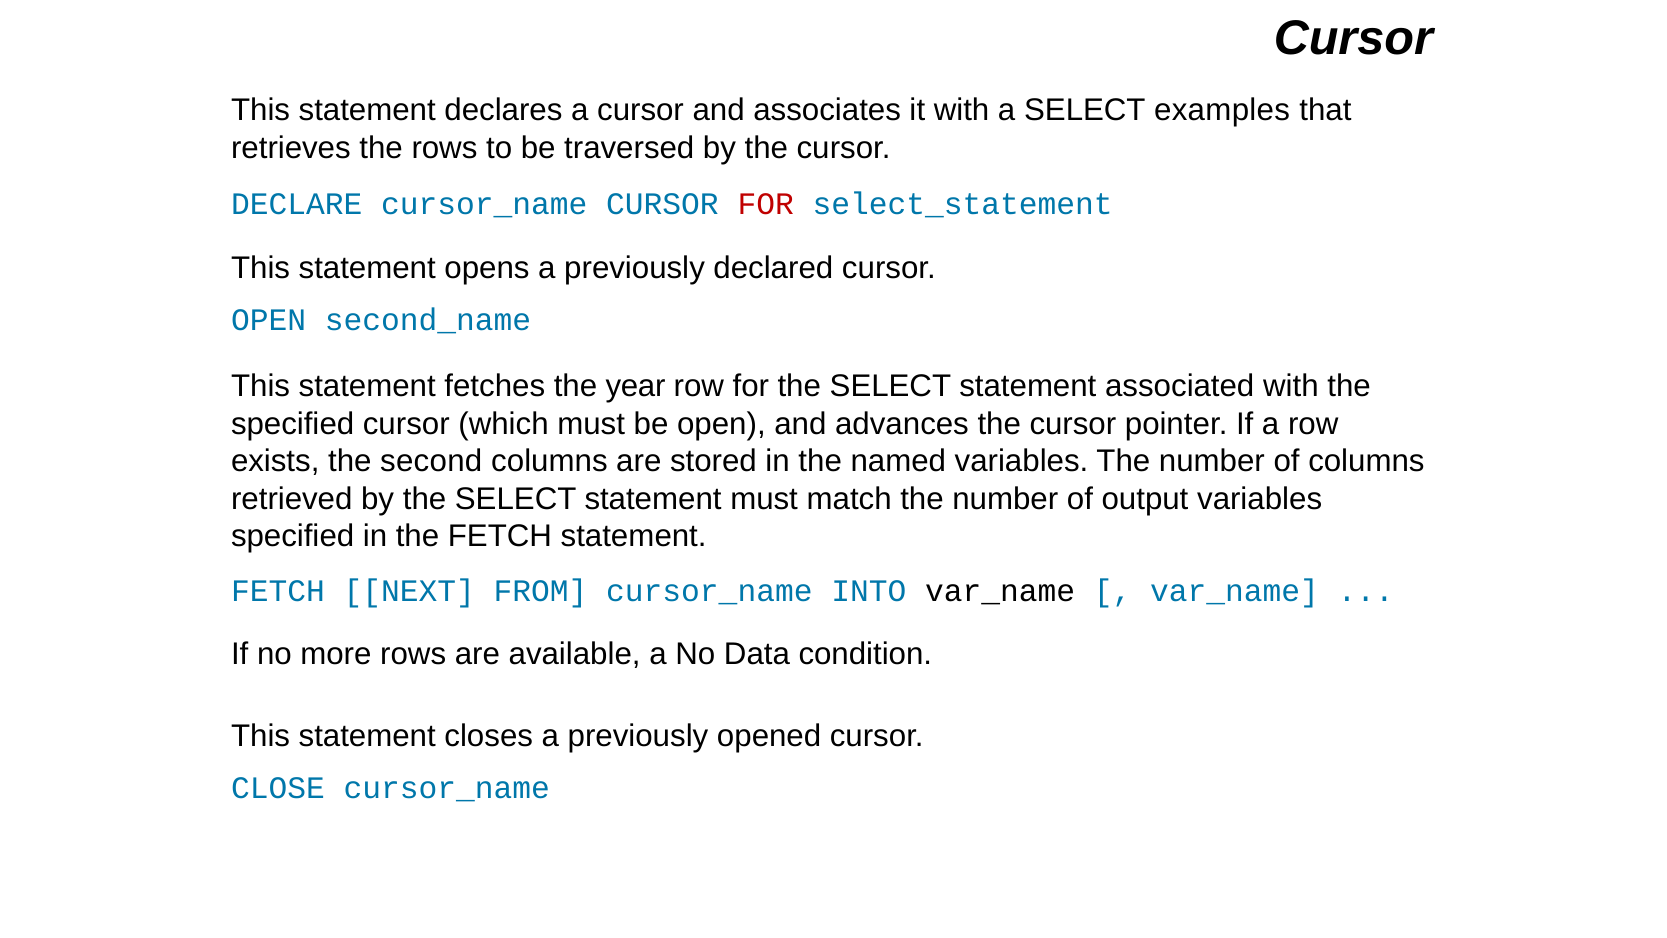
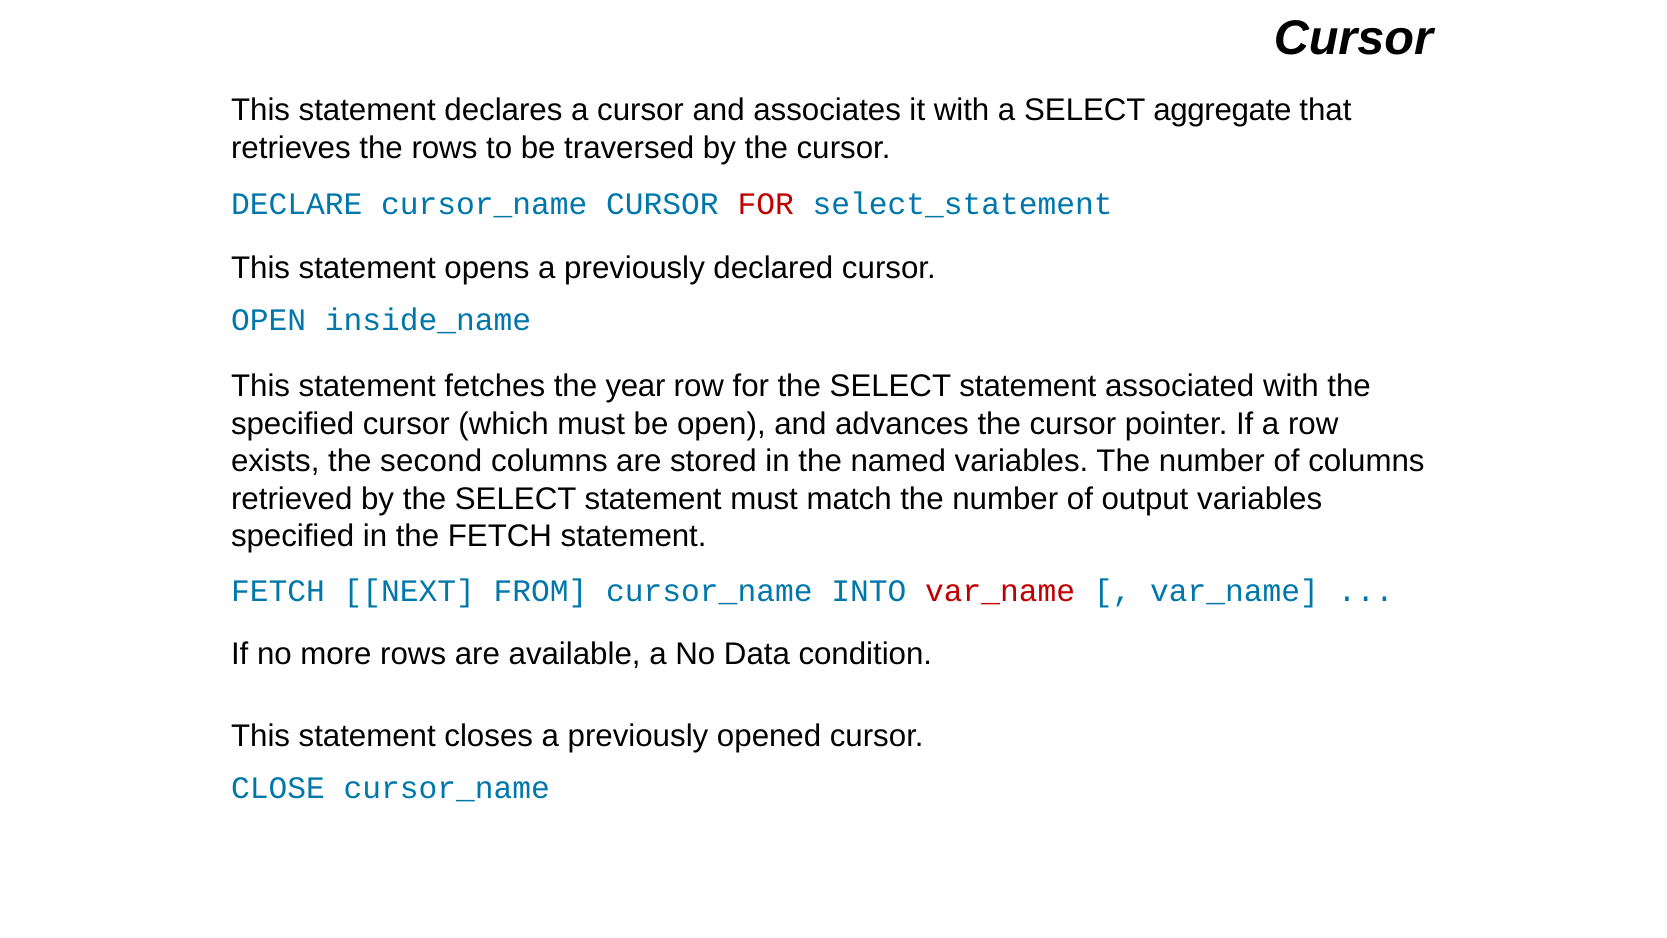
examples: examples -> aggregate
second_name: second_name -> inside_name
var_name at (1000, 591) colour: black -> red
